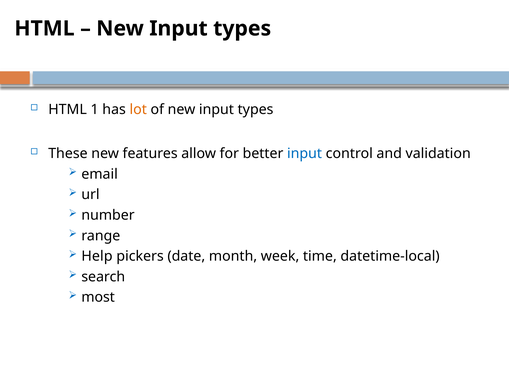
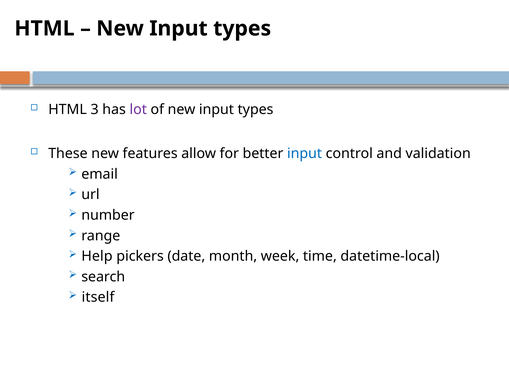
1: 1 -> 3
lot colour: orange -> purple
most: most -> itself
